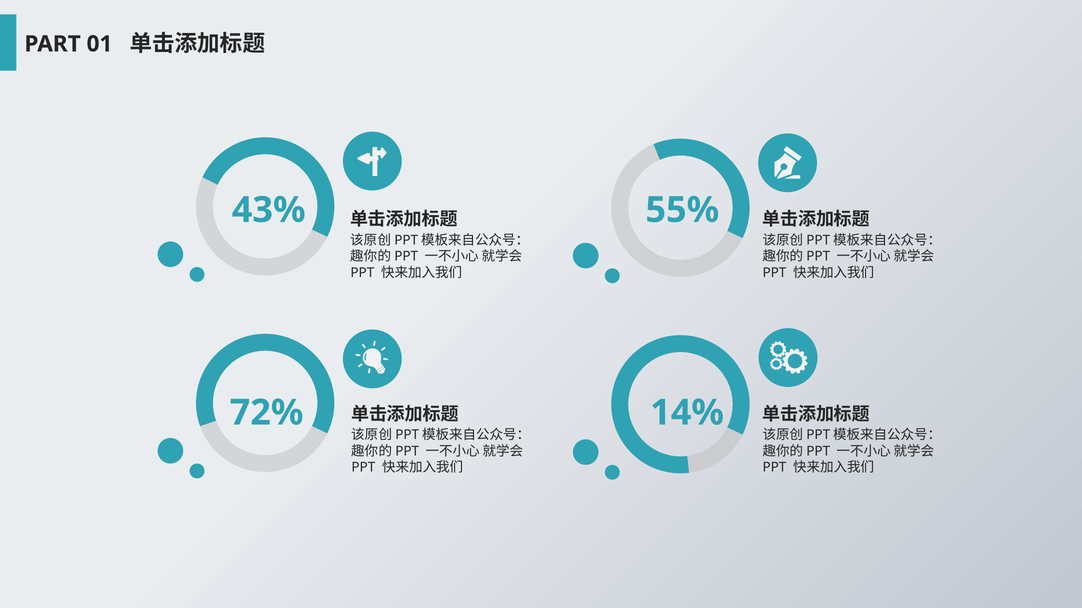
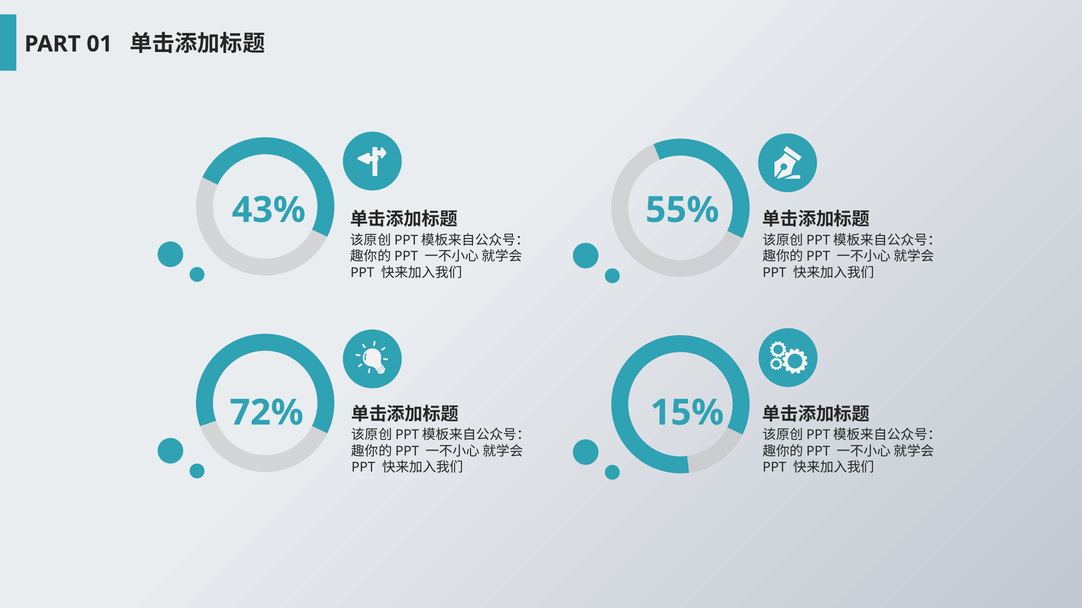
14%: 14% -> 15%
